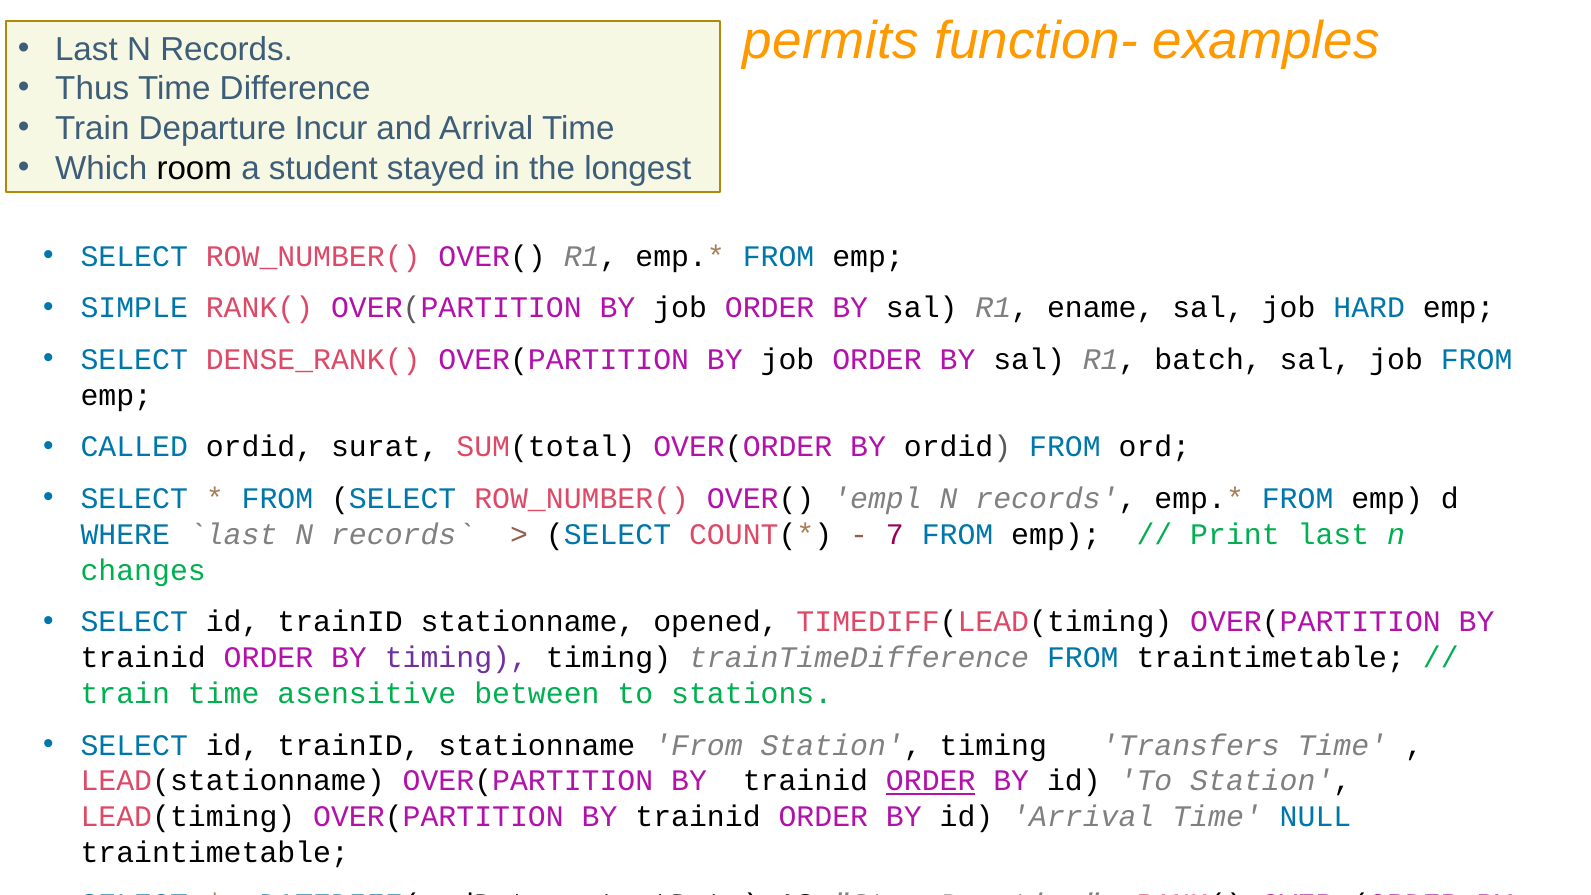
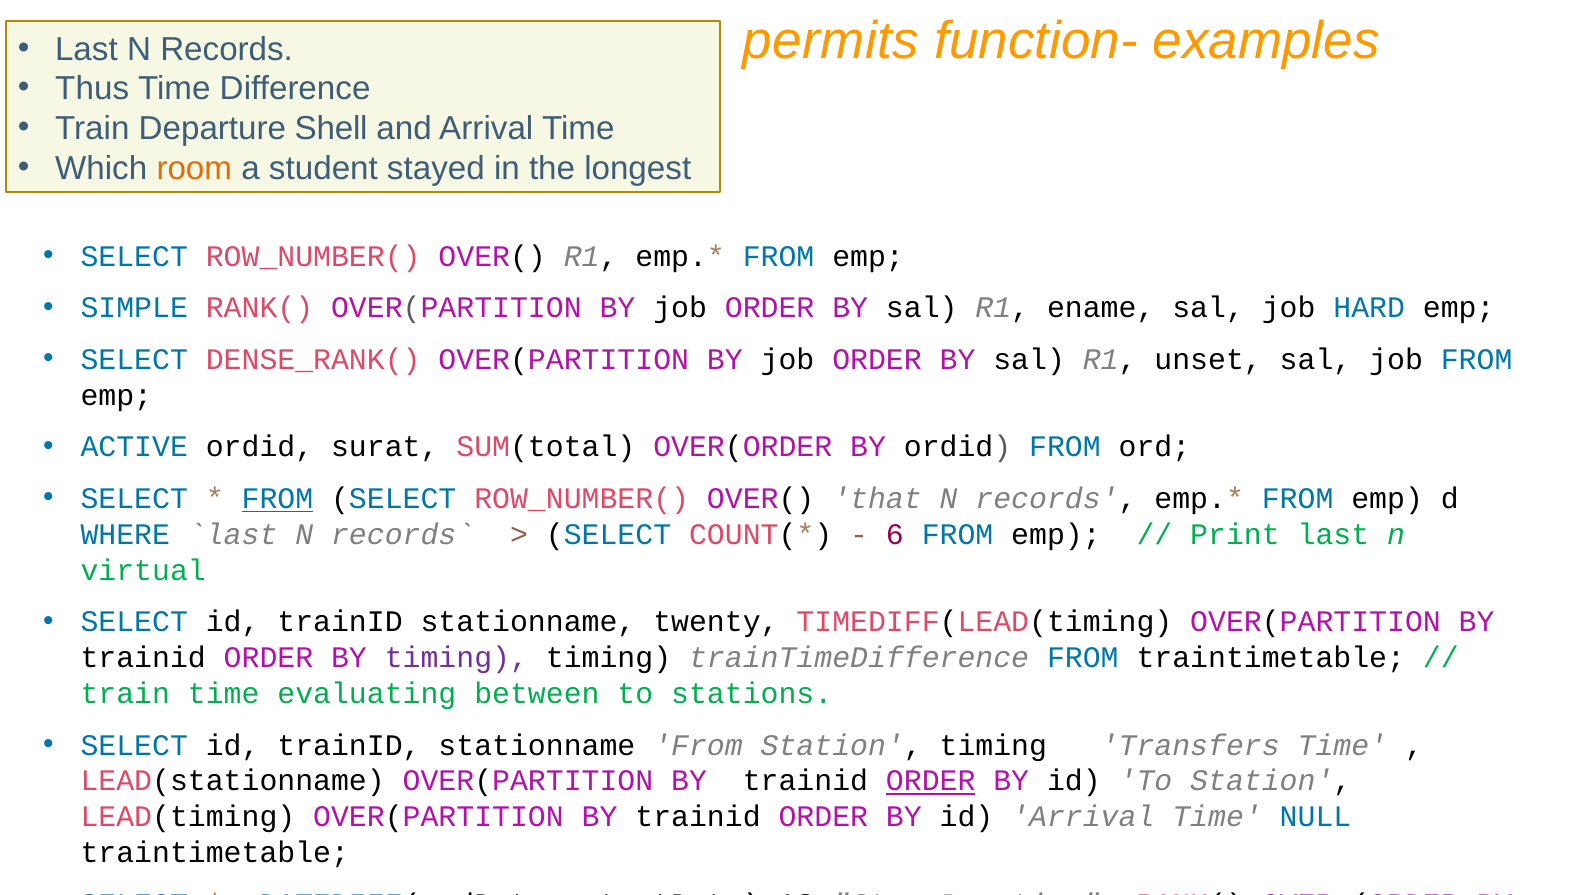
Incur: Incur -> Shell
room at (194, 168) colour: black -> orange
batch: batch -> unset
CALLED: CALLED -> ACTIVE
FROM at (277, 499) underline: none -> present
empl: empl -> that
7: 7 -> 6
changes: changes -> virtual
opened: opened -> twenty
asensitive: asensitive -> evaluating
